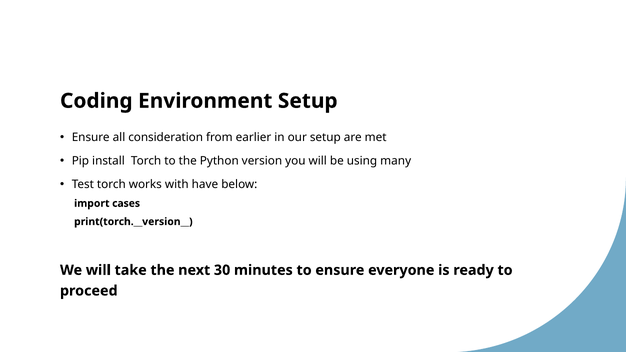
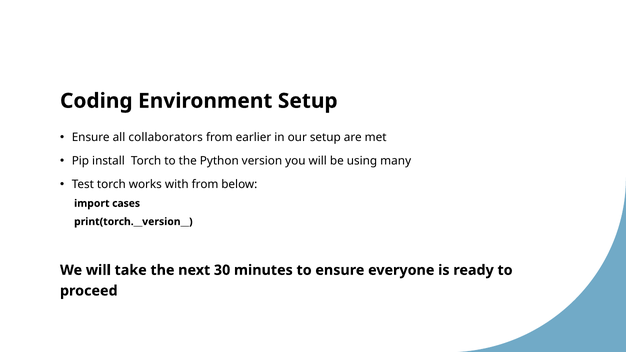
consideration: consideration -> collaborators
with have: have -> from
